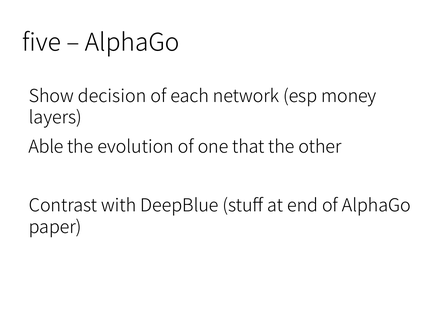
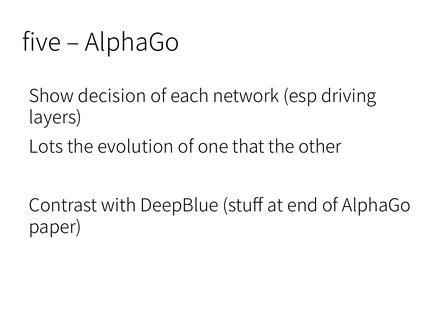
money: money -> driving
Able: Able -> Lots
